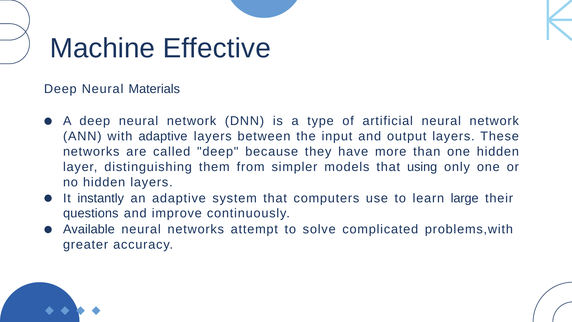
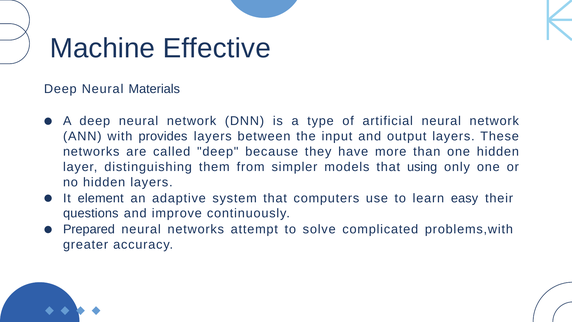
with adaptive: adaptive -> provides
instantly: instantly -> element
large: large -> easy
Available: Available -> Prepared
